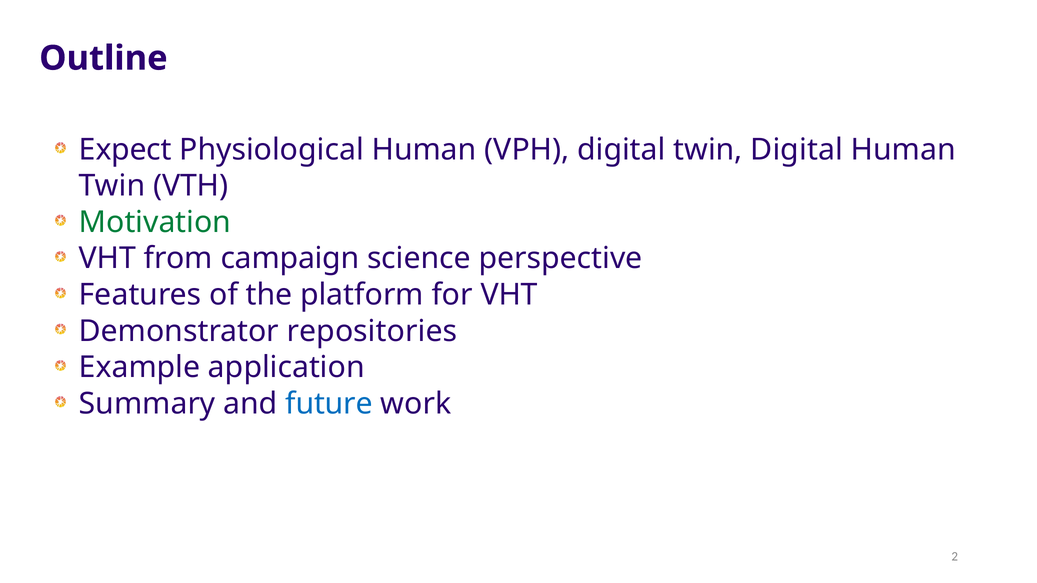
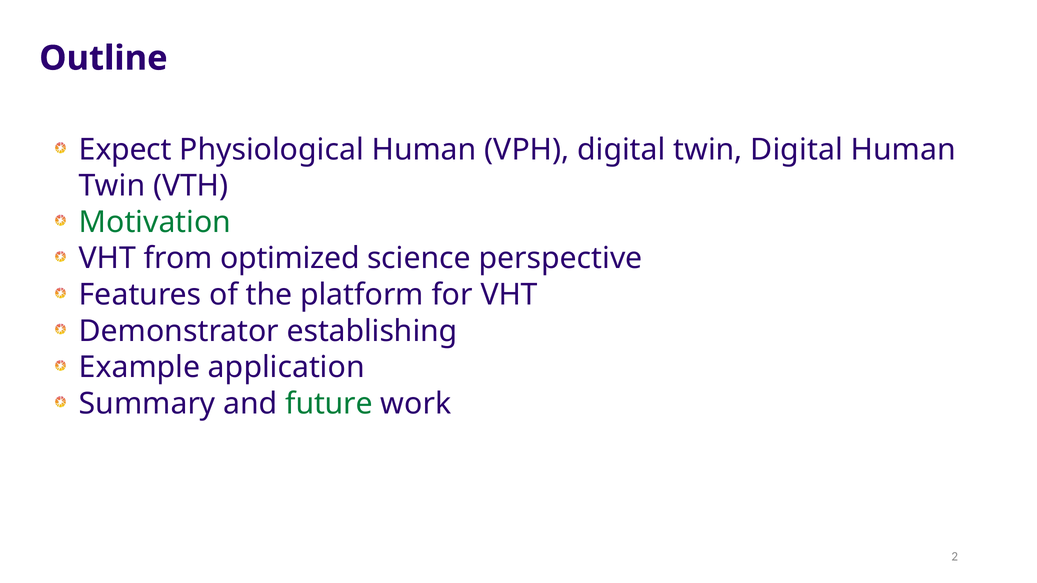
campaign: campaign -> optimized
repositories: repositories -> establishing
future colour: blue -> green
